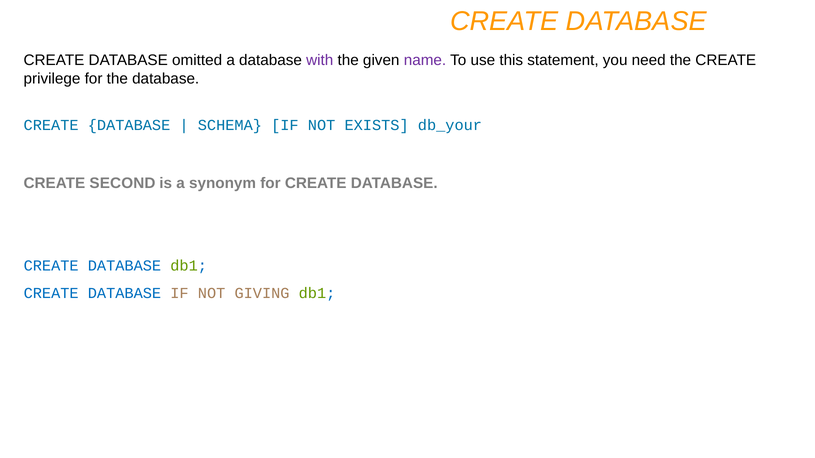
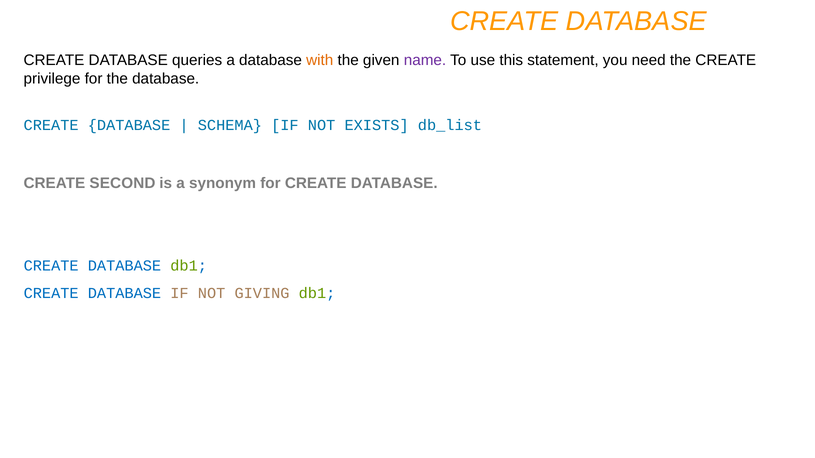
omitted: omitted -> queries
with colour: purple -> orange
db_your: db_your -> db_list
